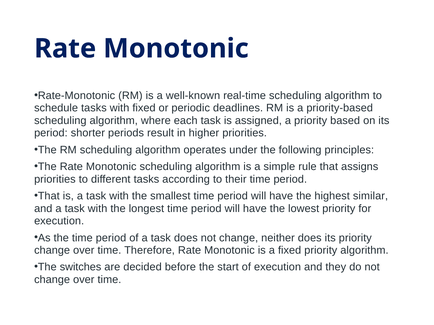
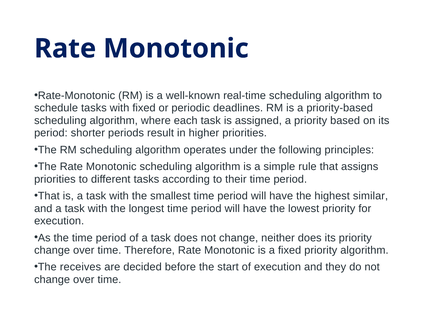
switches: switches -> receives
